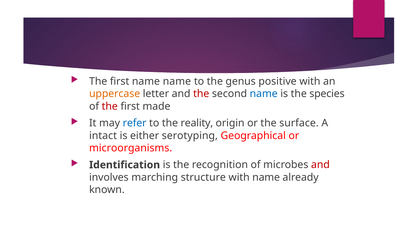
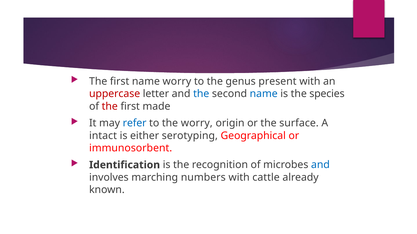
name name: name -> worry
positive: positive -> present
uppercase colour: orange -> red
the at (201, 94) colour: red -> blue
the reality: reality -> worry
microorganisms: microorganisms -> immunosorbent
and at (320, 165) colour: red -> blue
structure: structure -> numbers
with name: name -> cattle
